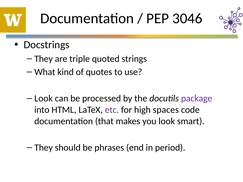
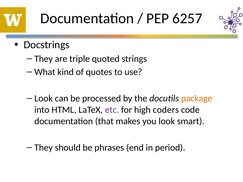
3046: 3046 -> 6257
package colour: purple -> orange
spaces: spaces -> coders
